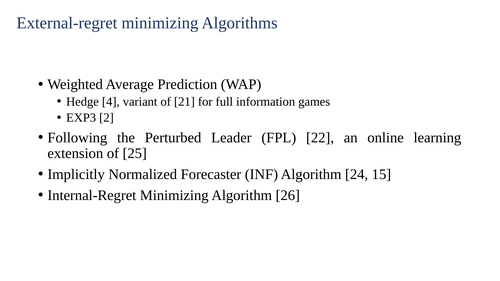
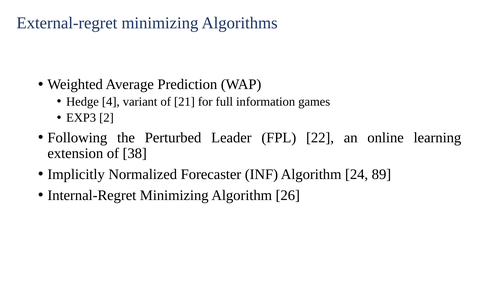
25: 25 -> 38
15: 15 -> 89
